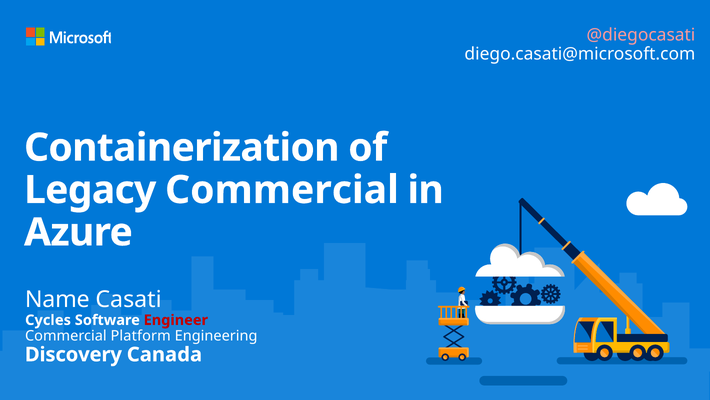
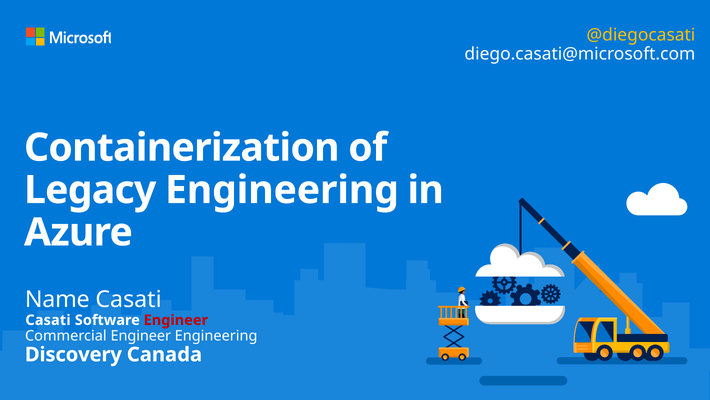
@diegocasati colour: pink -> yellow
Legacy Commercial: Commercial -> Engineering
Cycles at (48, 320): Cycles -> Casati
Commercial Platform: Platform -> Engineer
